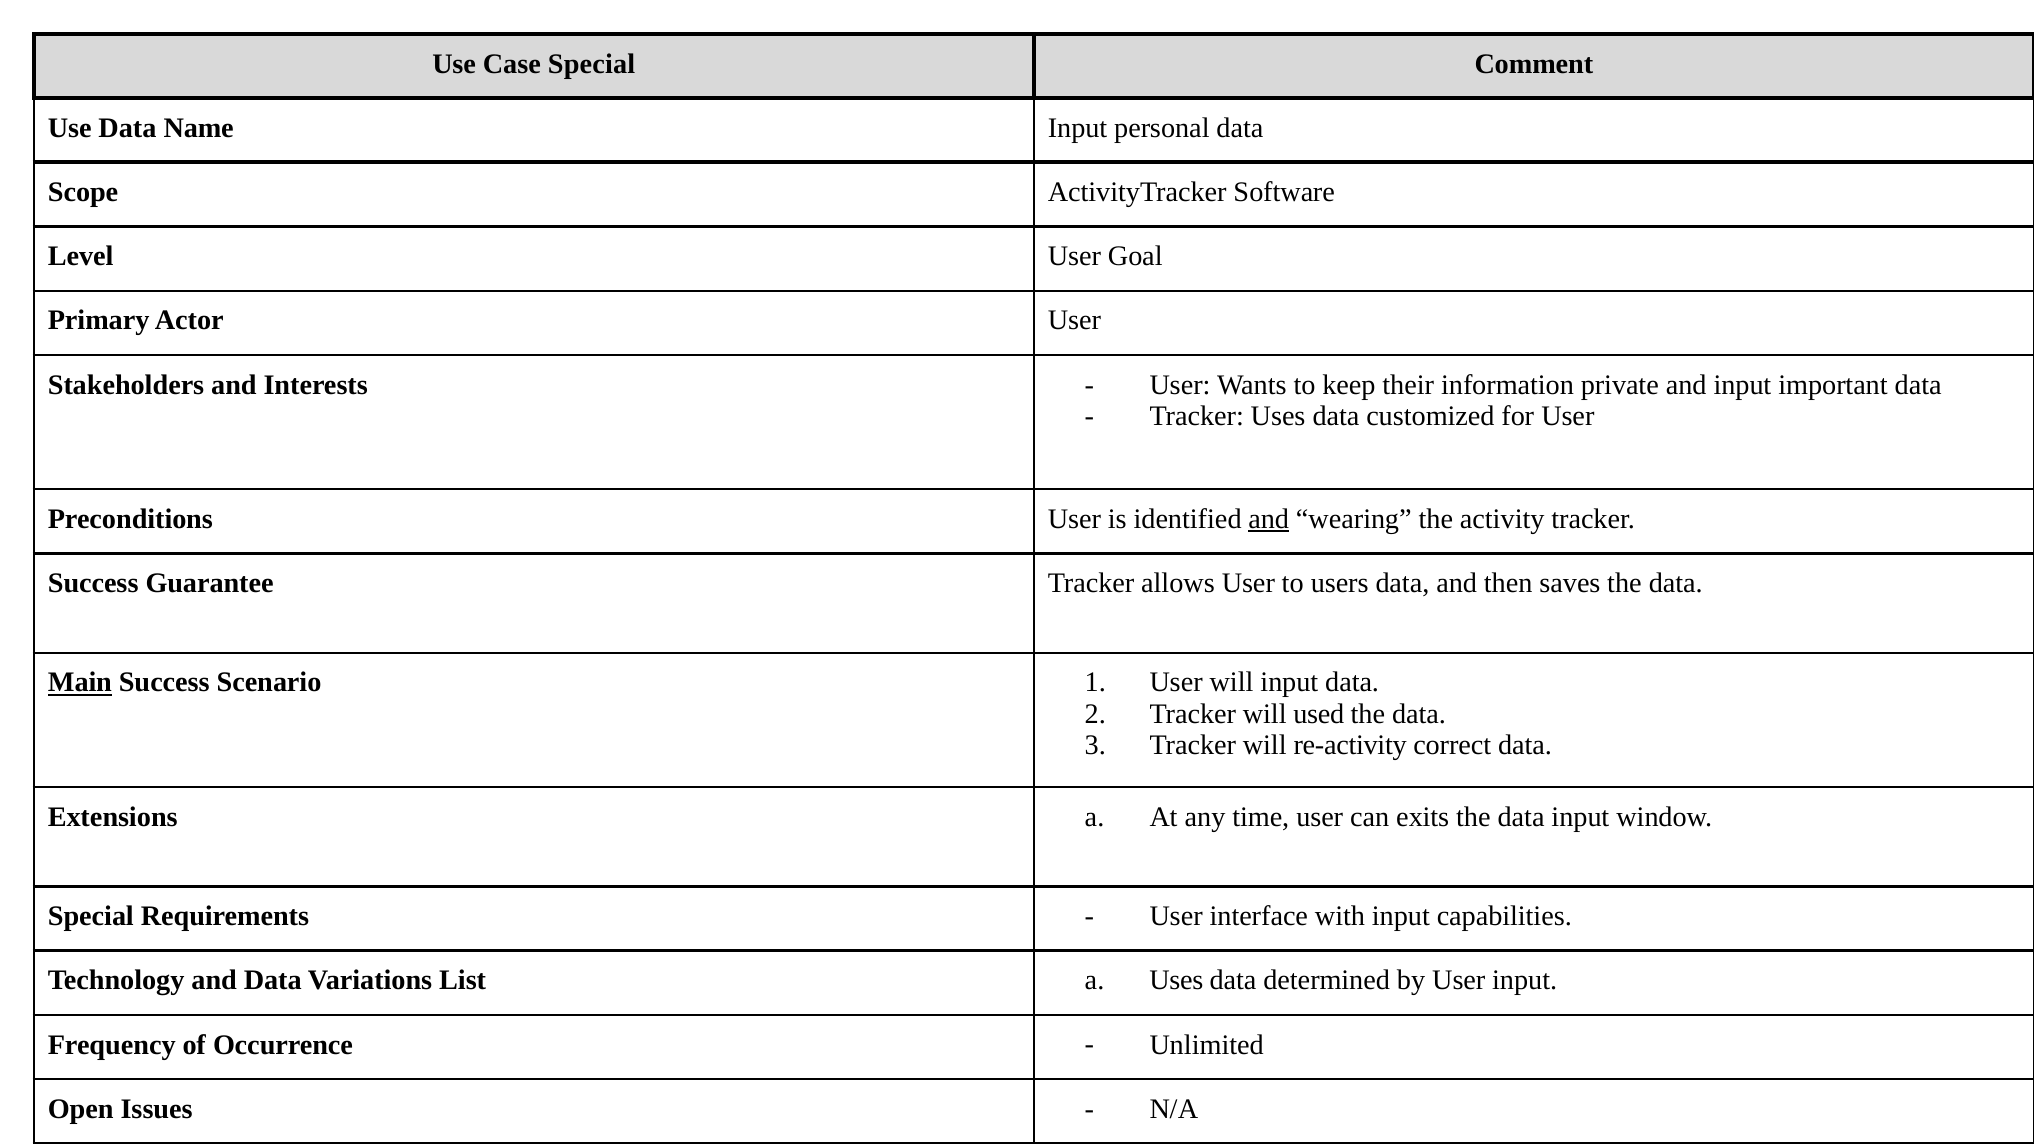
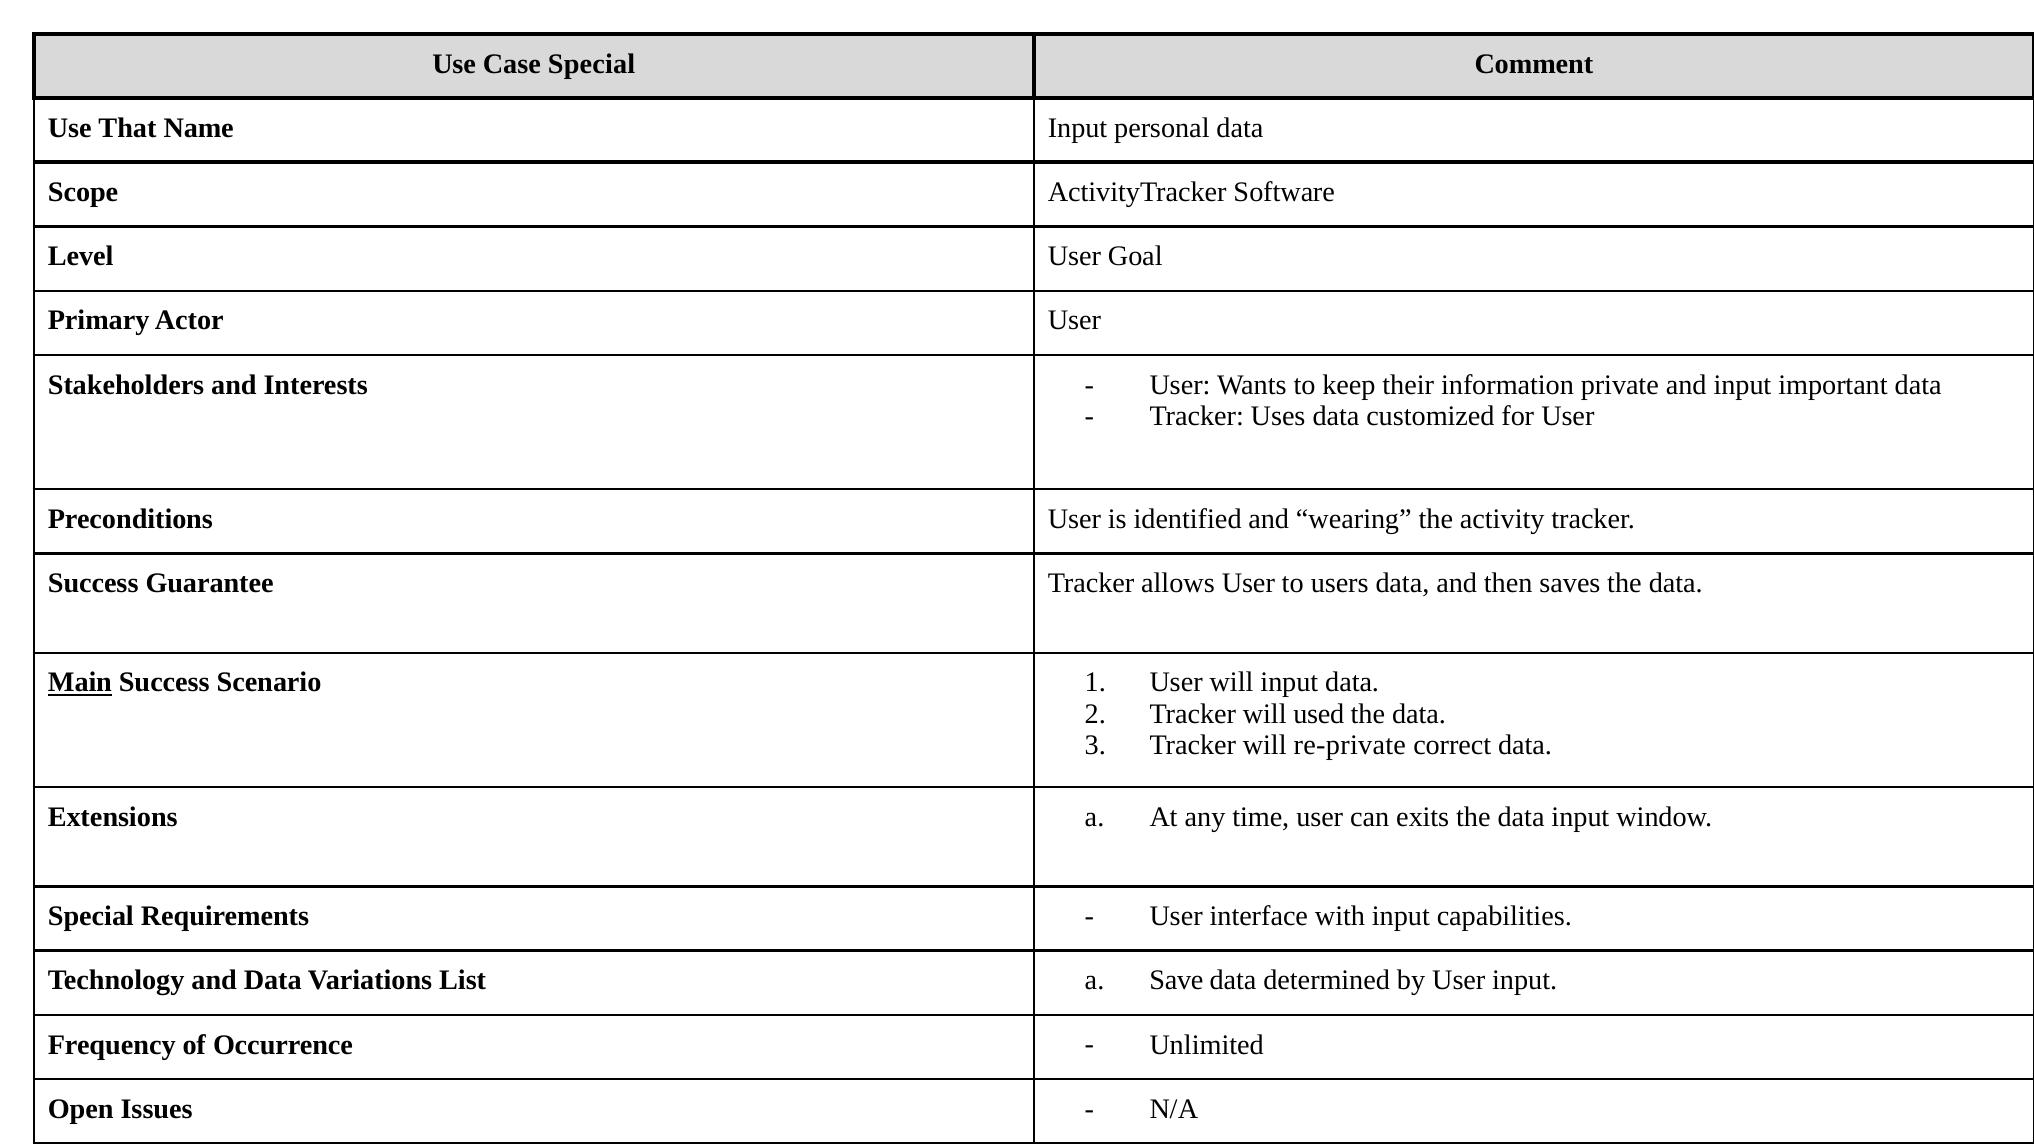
Use Data: Data -> That
and at (1269, 519) underline: present -> none
re-activity: re-activity -> re-private
Uses at (1176, 981): Uses -> Save
